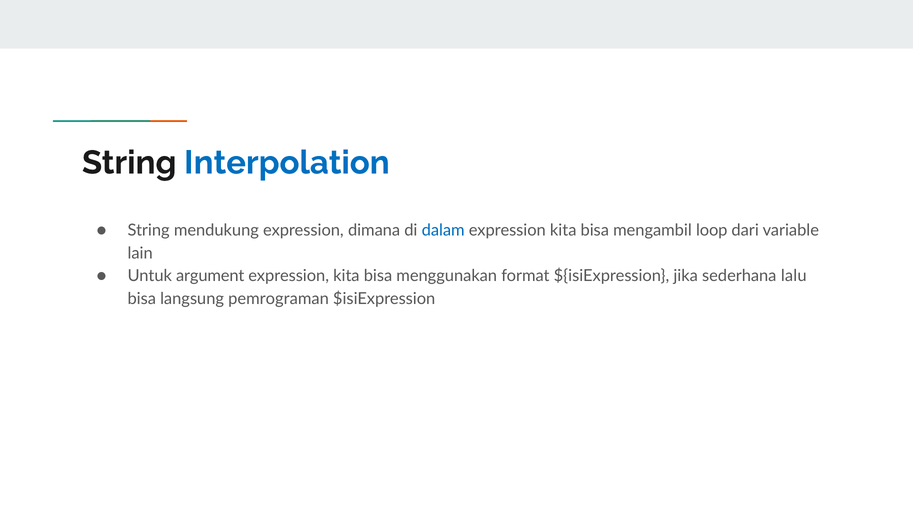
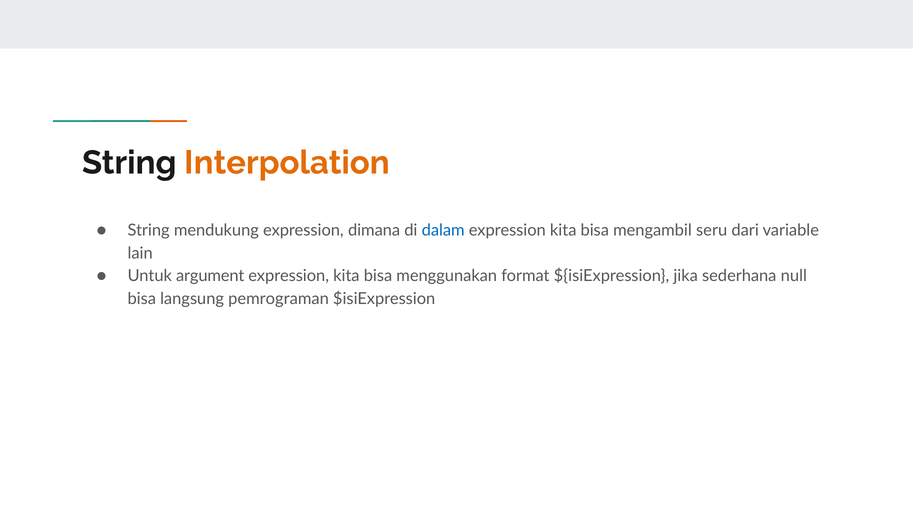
Interpolation colour: blue -> orange
loop: loop -> seru
lalu: lalu -> null
